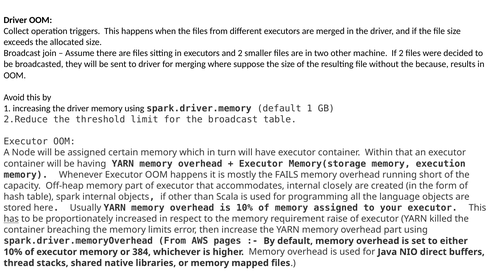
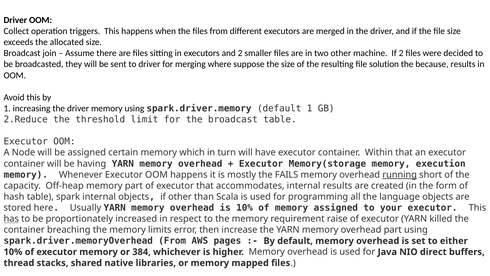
without: without -> solution
running underline: none -> present
internal closely: closely -> results
